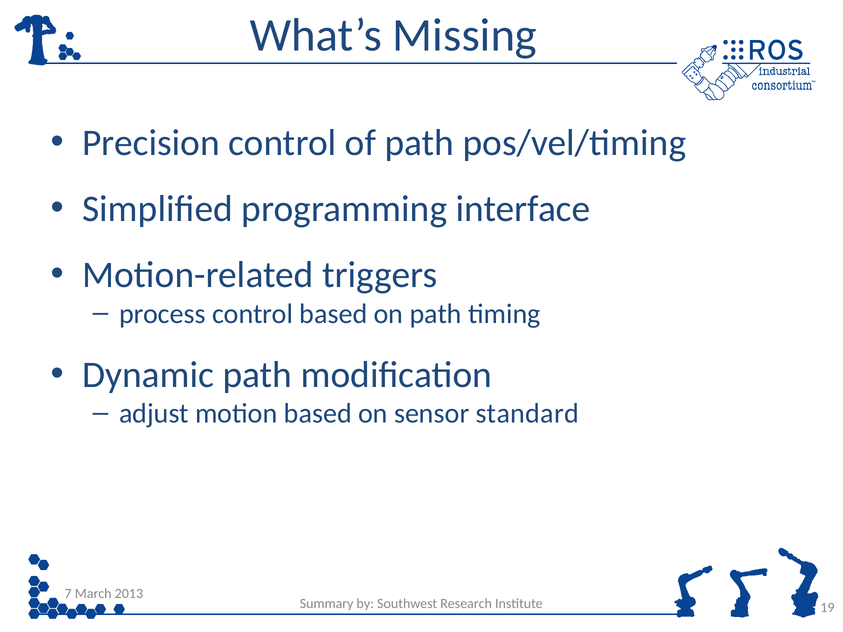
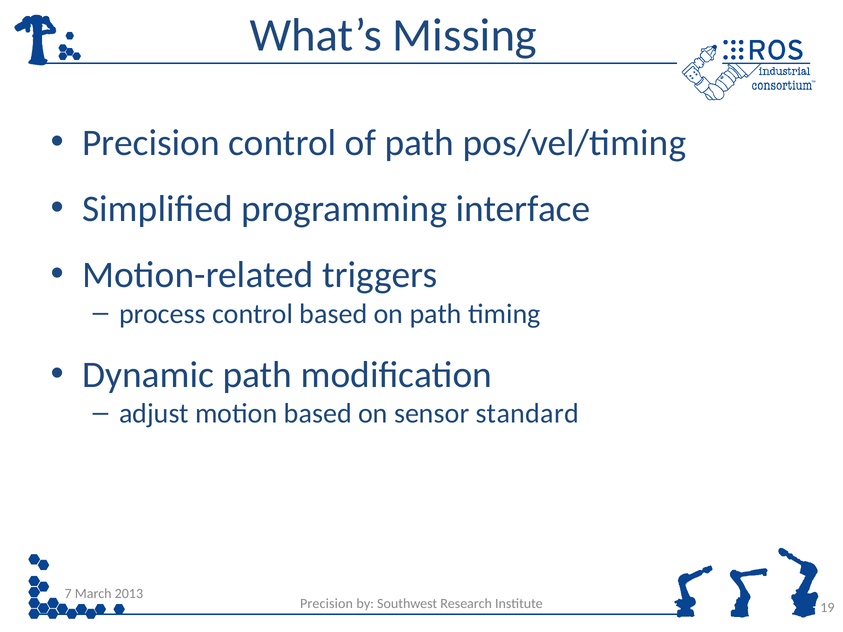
Summary at (327, 604): Summary -> Precision
